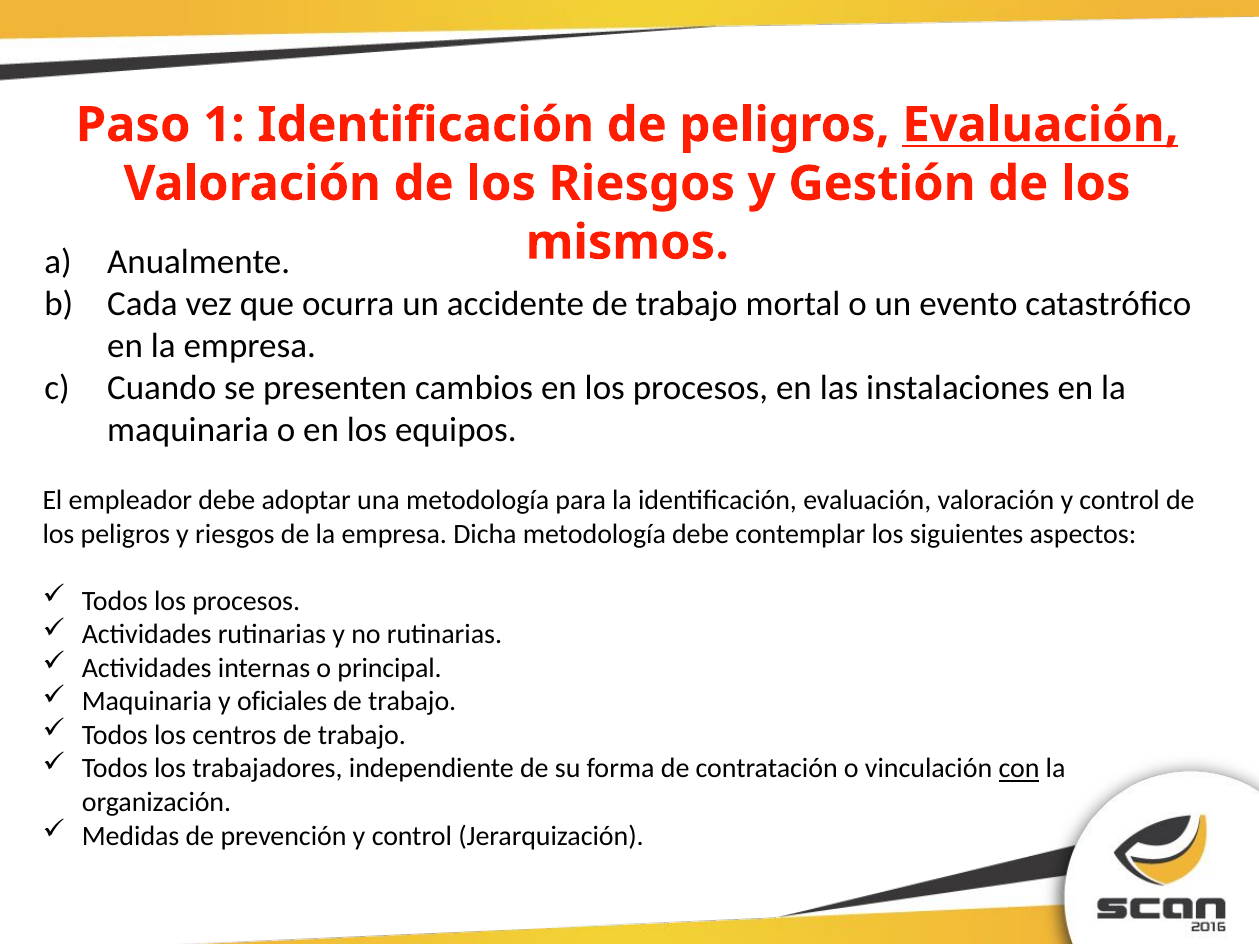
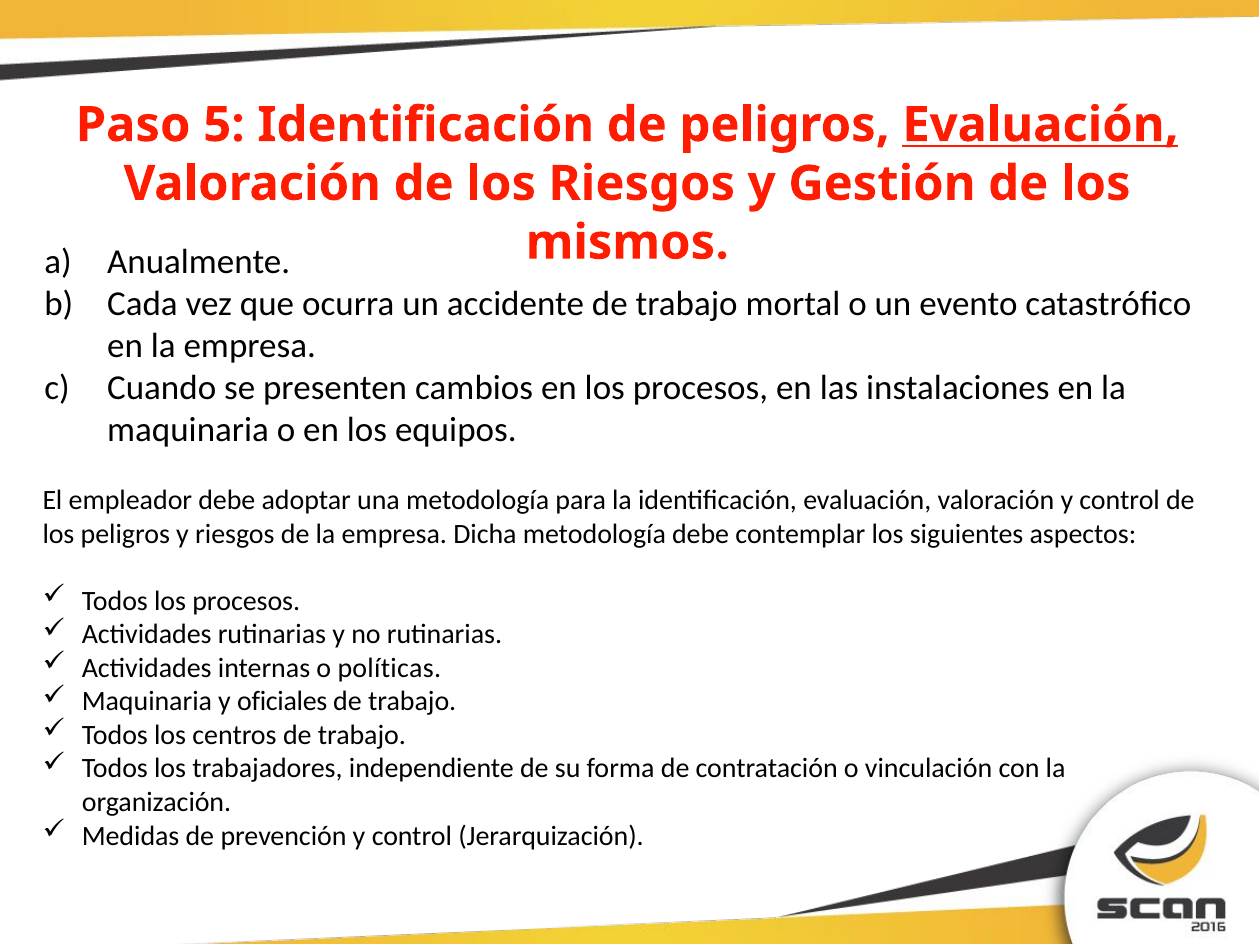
1: 1 -> 5
principal: principal -> políticas
con underline: present -> none
